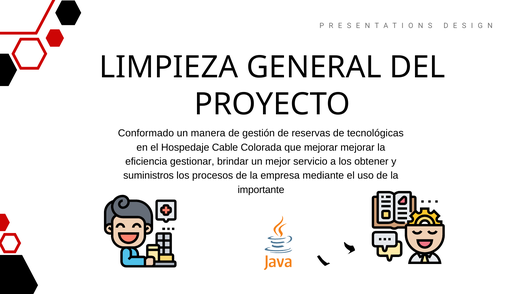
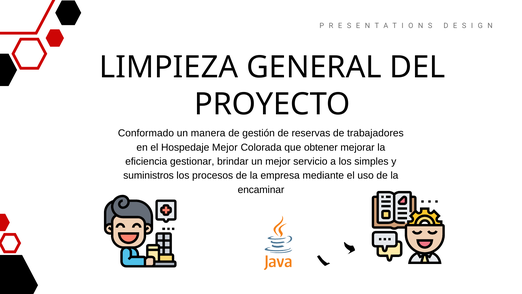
tecnológicas: tecnológicas -> trabajadores
Hospedaje Cable: Cable -> Mejor
que mejorar: mejorar -> obtener
obtener: obtener -> simples
importante: importante -> encaminar
